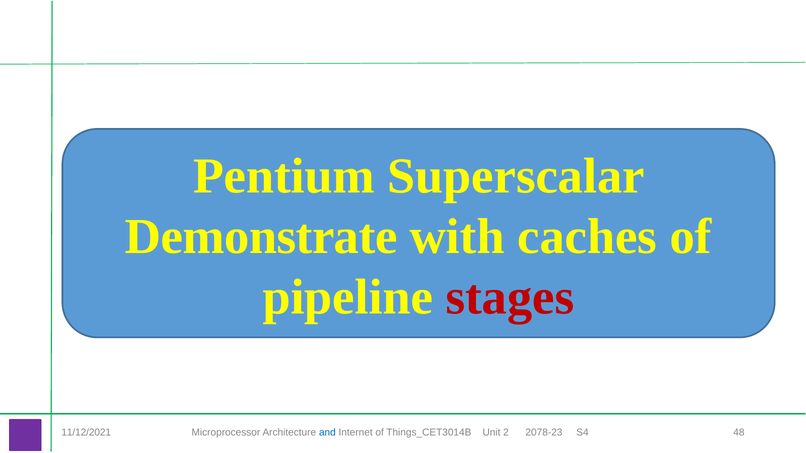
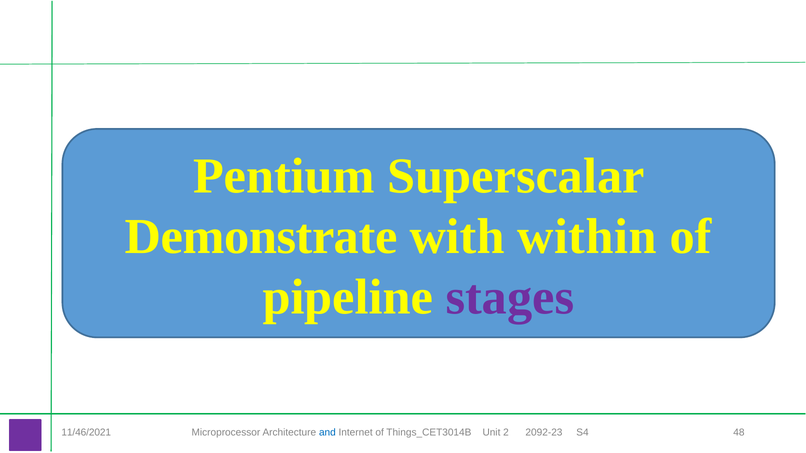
caches: caches -> within
stages colour: red -> purple
11/12/2021: 11/12/2021 -> 11/46/2021
2078-23: 2078-23 -> 2092-23
